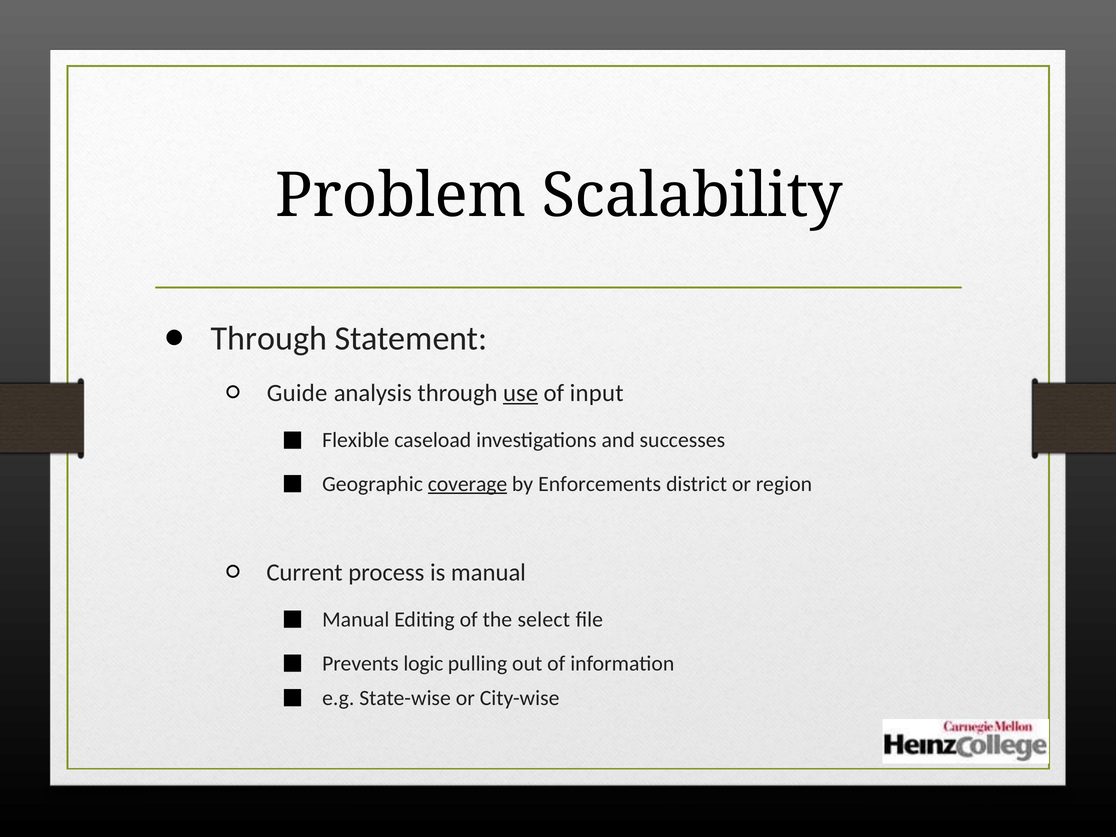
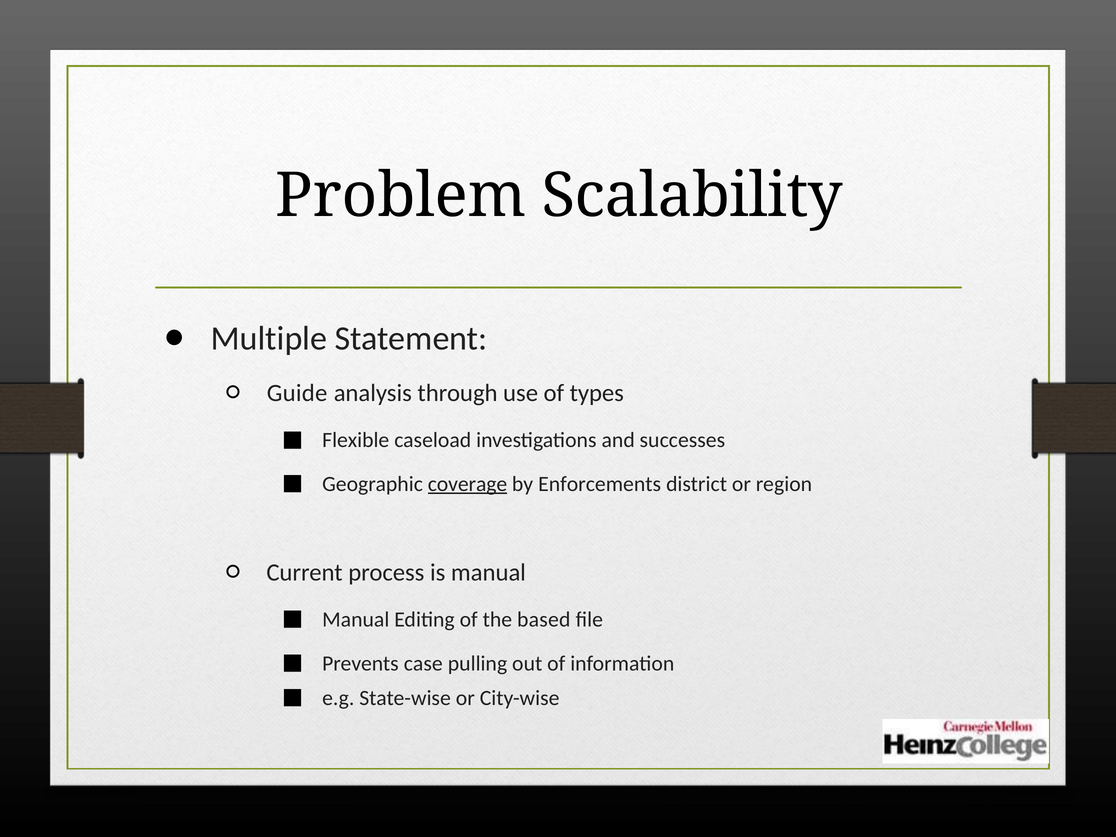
Through at (269, 338): Through -> Multiple
use underline: present -> none
input: input -> types
select: select -> based
logic: logic -> case
